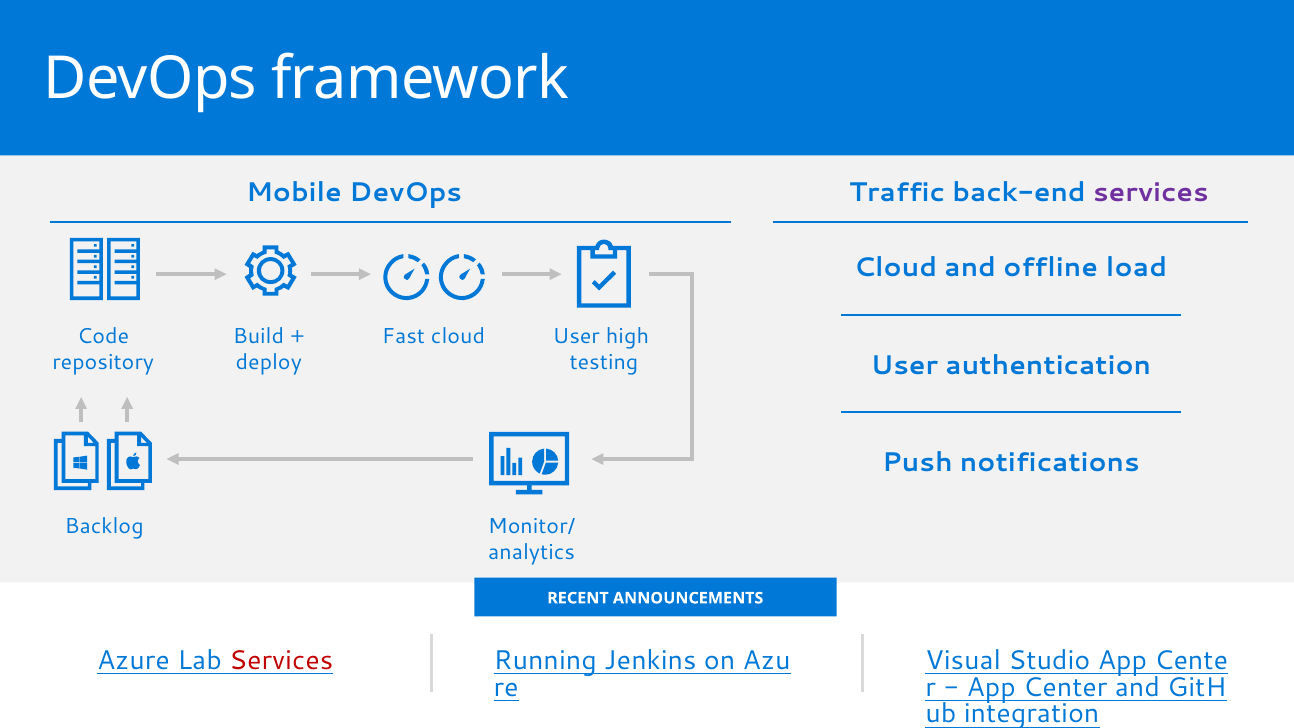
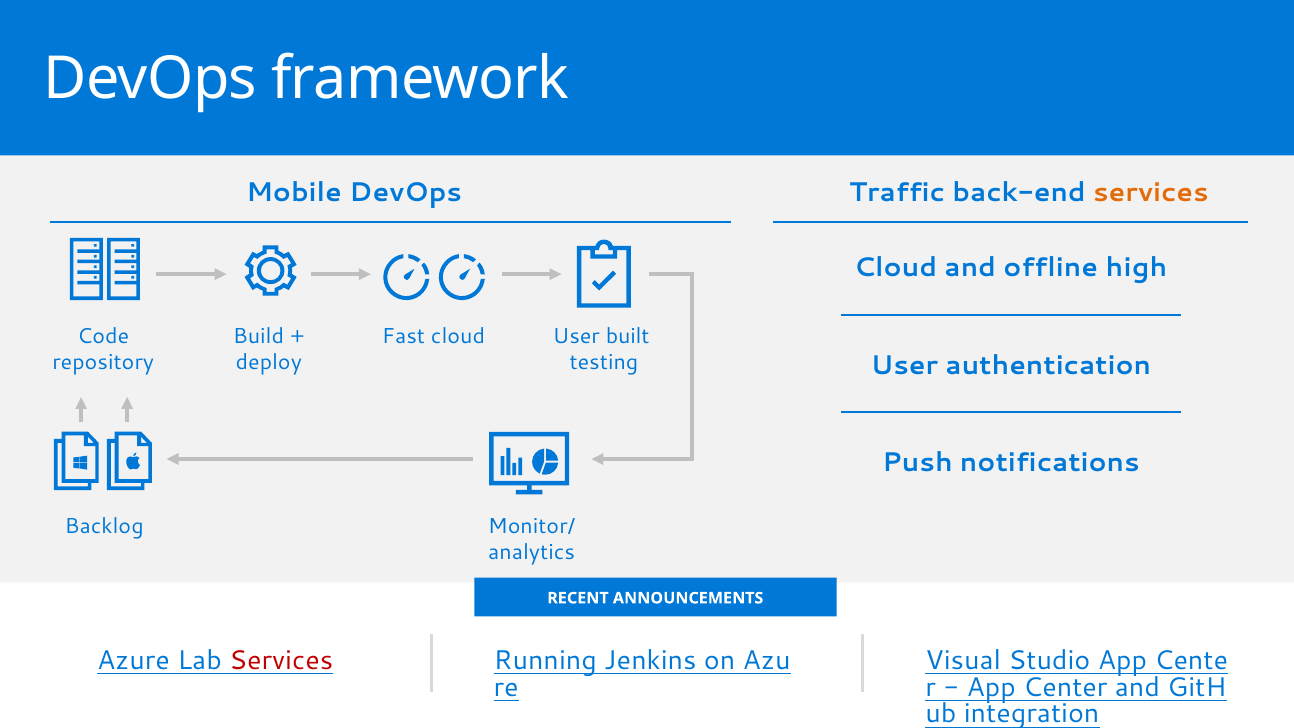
services at (1151, 193) colour: purple -> orange
load: load -> high
high: high -> built
